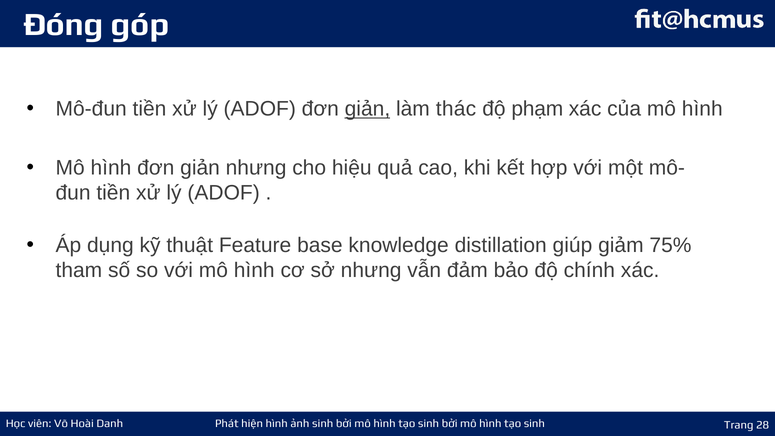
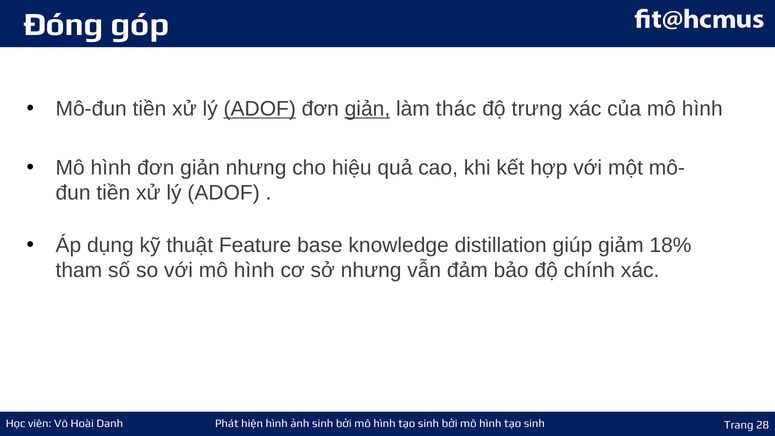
ADOF at (260, 109) underline: none -> present
phạm: phạm -> trưng
75%: 75% -> 18%
